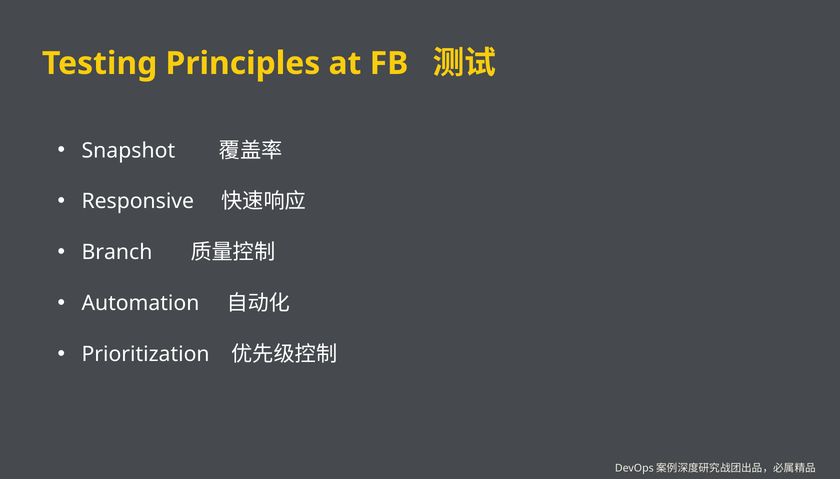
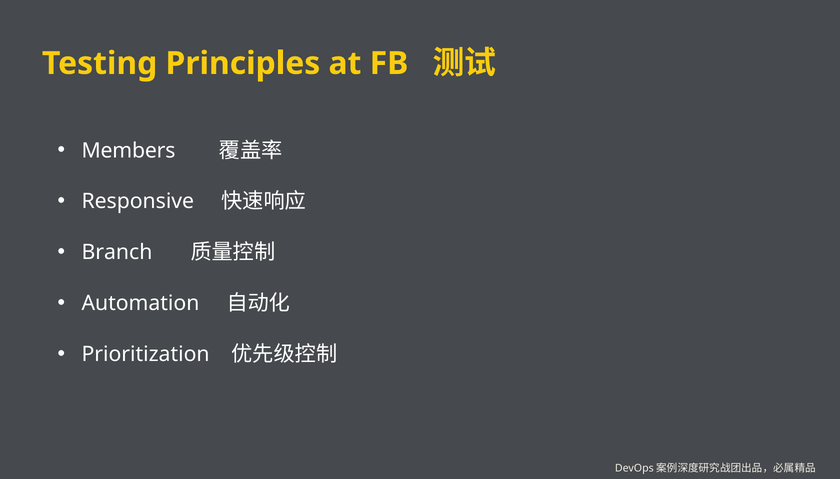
Snapshot: Snapshot -> Members
